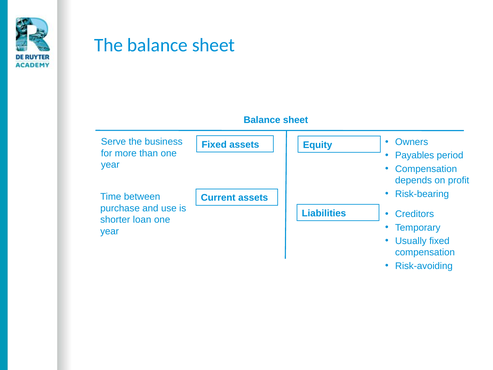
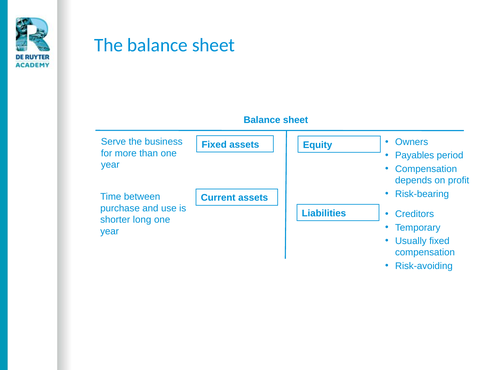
loan: loan -> long
